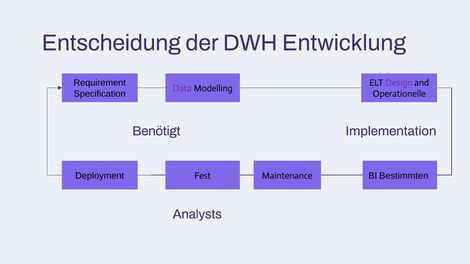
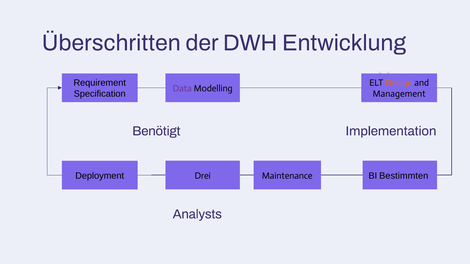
Entscheidung: Entscheidung -> Überschritten
Design colour: purple -> orange
Operationelle: Operationelle -> Management
Fest: Fest -> Drei
